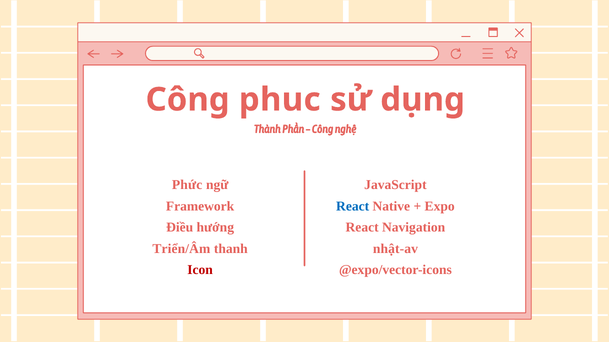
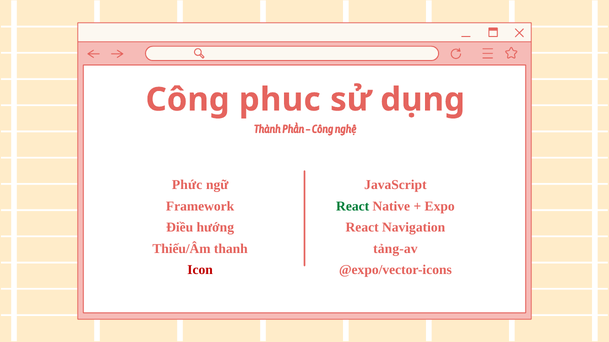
React at (353, 207) colour: blue -> green
Triển/Âm: Triển/Âm -> Thiếu/Âm
nhật-av: nhật-av -> tảng-av
